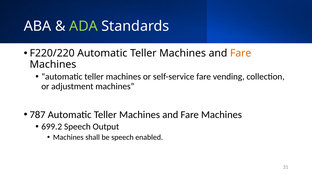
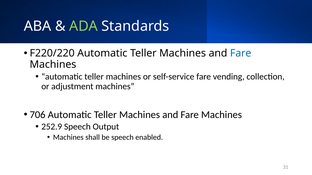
Fare at (241, 53) colour: orange -> blue
787: 787 -> 706
699.2: 699.2 -> 252.9
